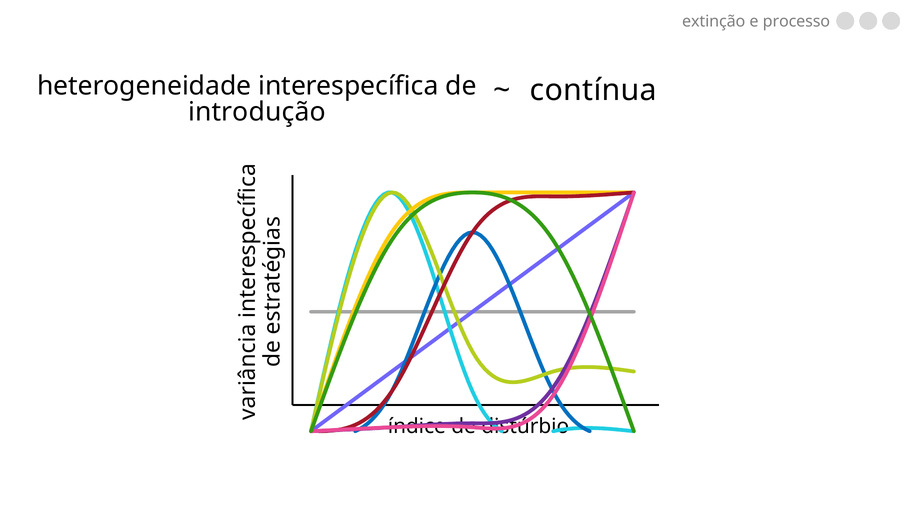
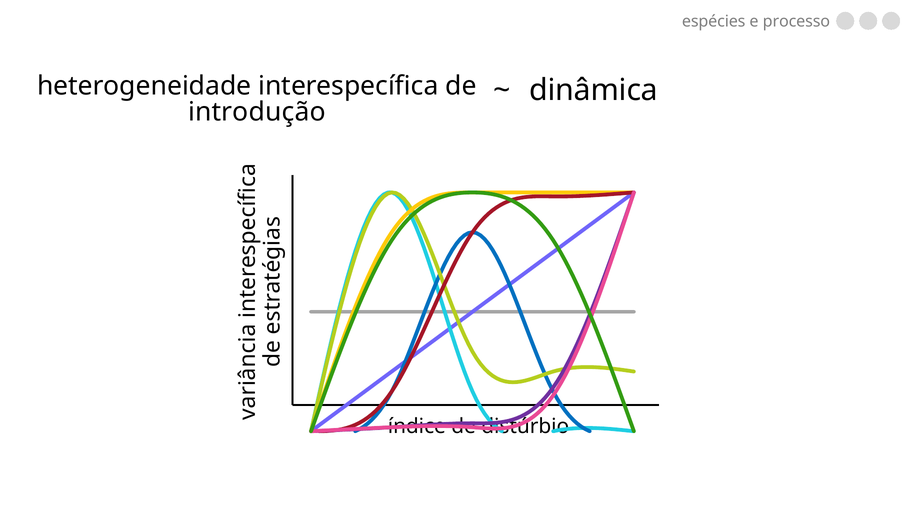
extinção: extinção -> espécies
contínua: contínua -> dinâmica
